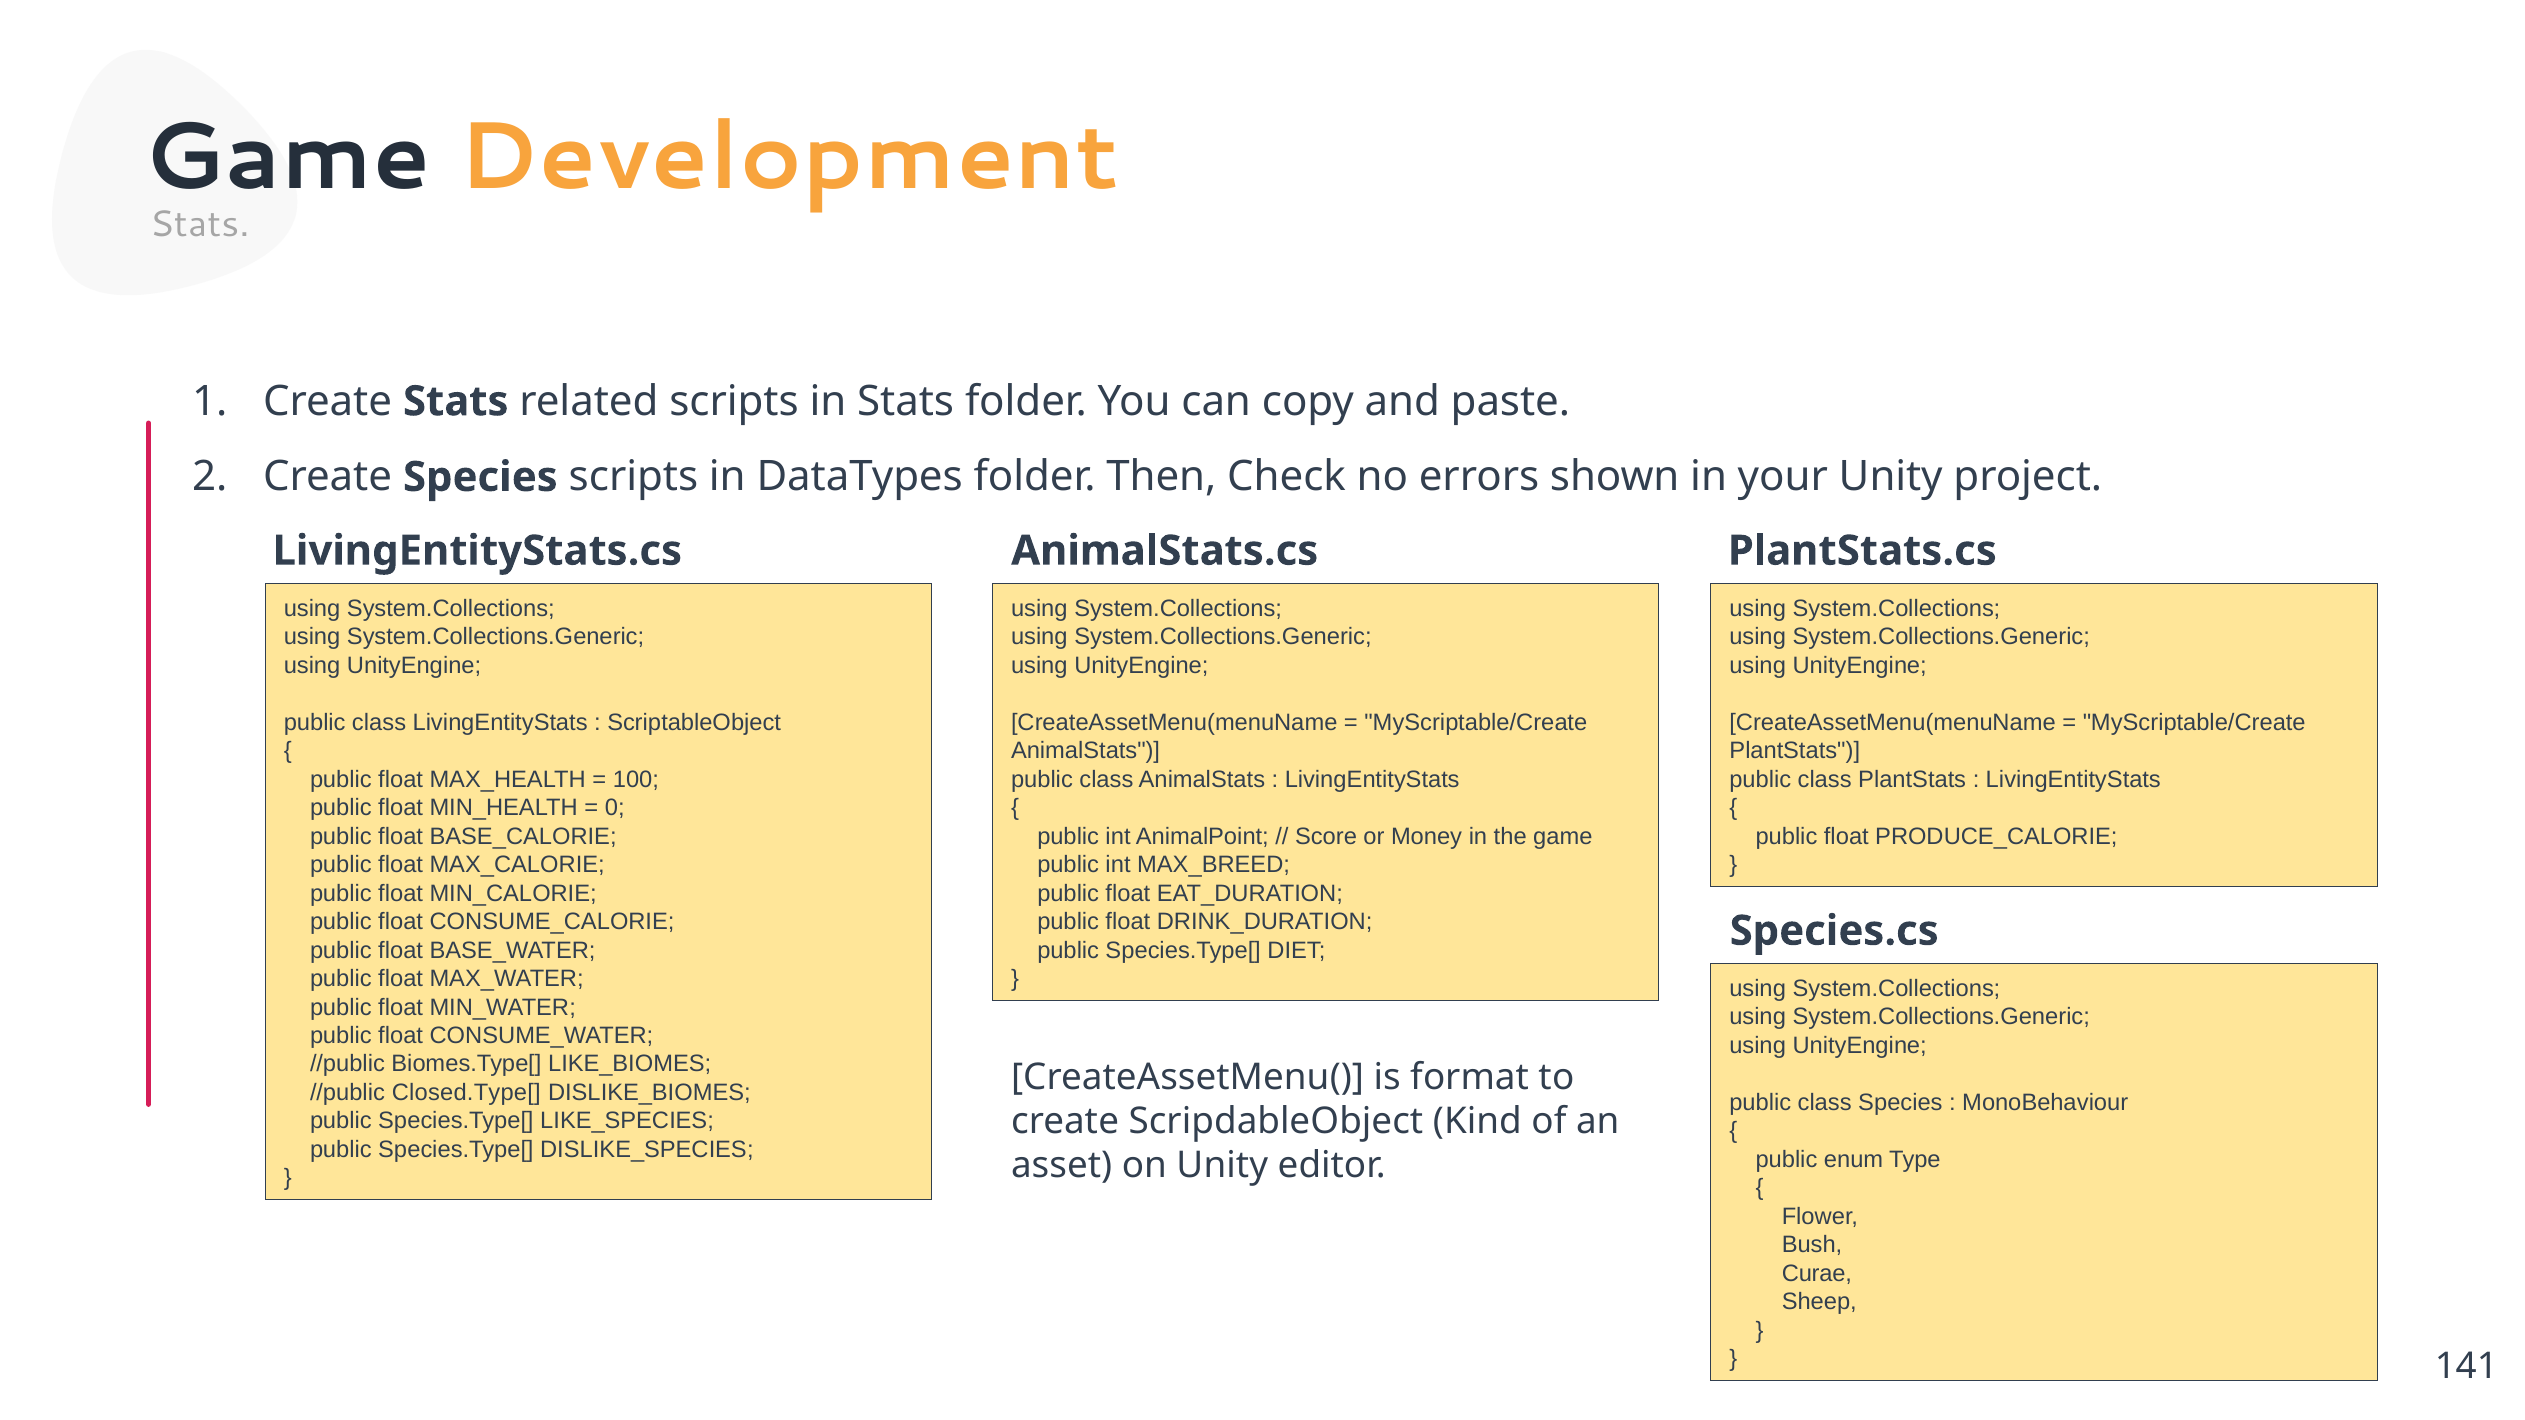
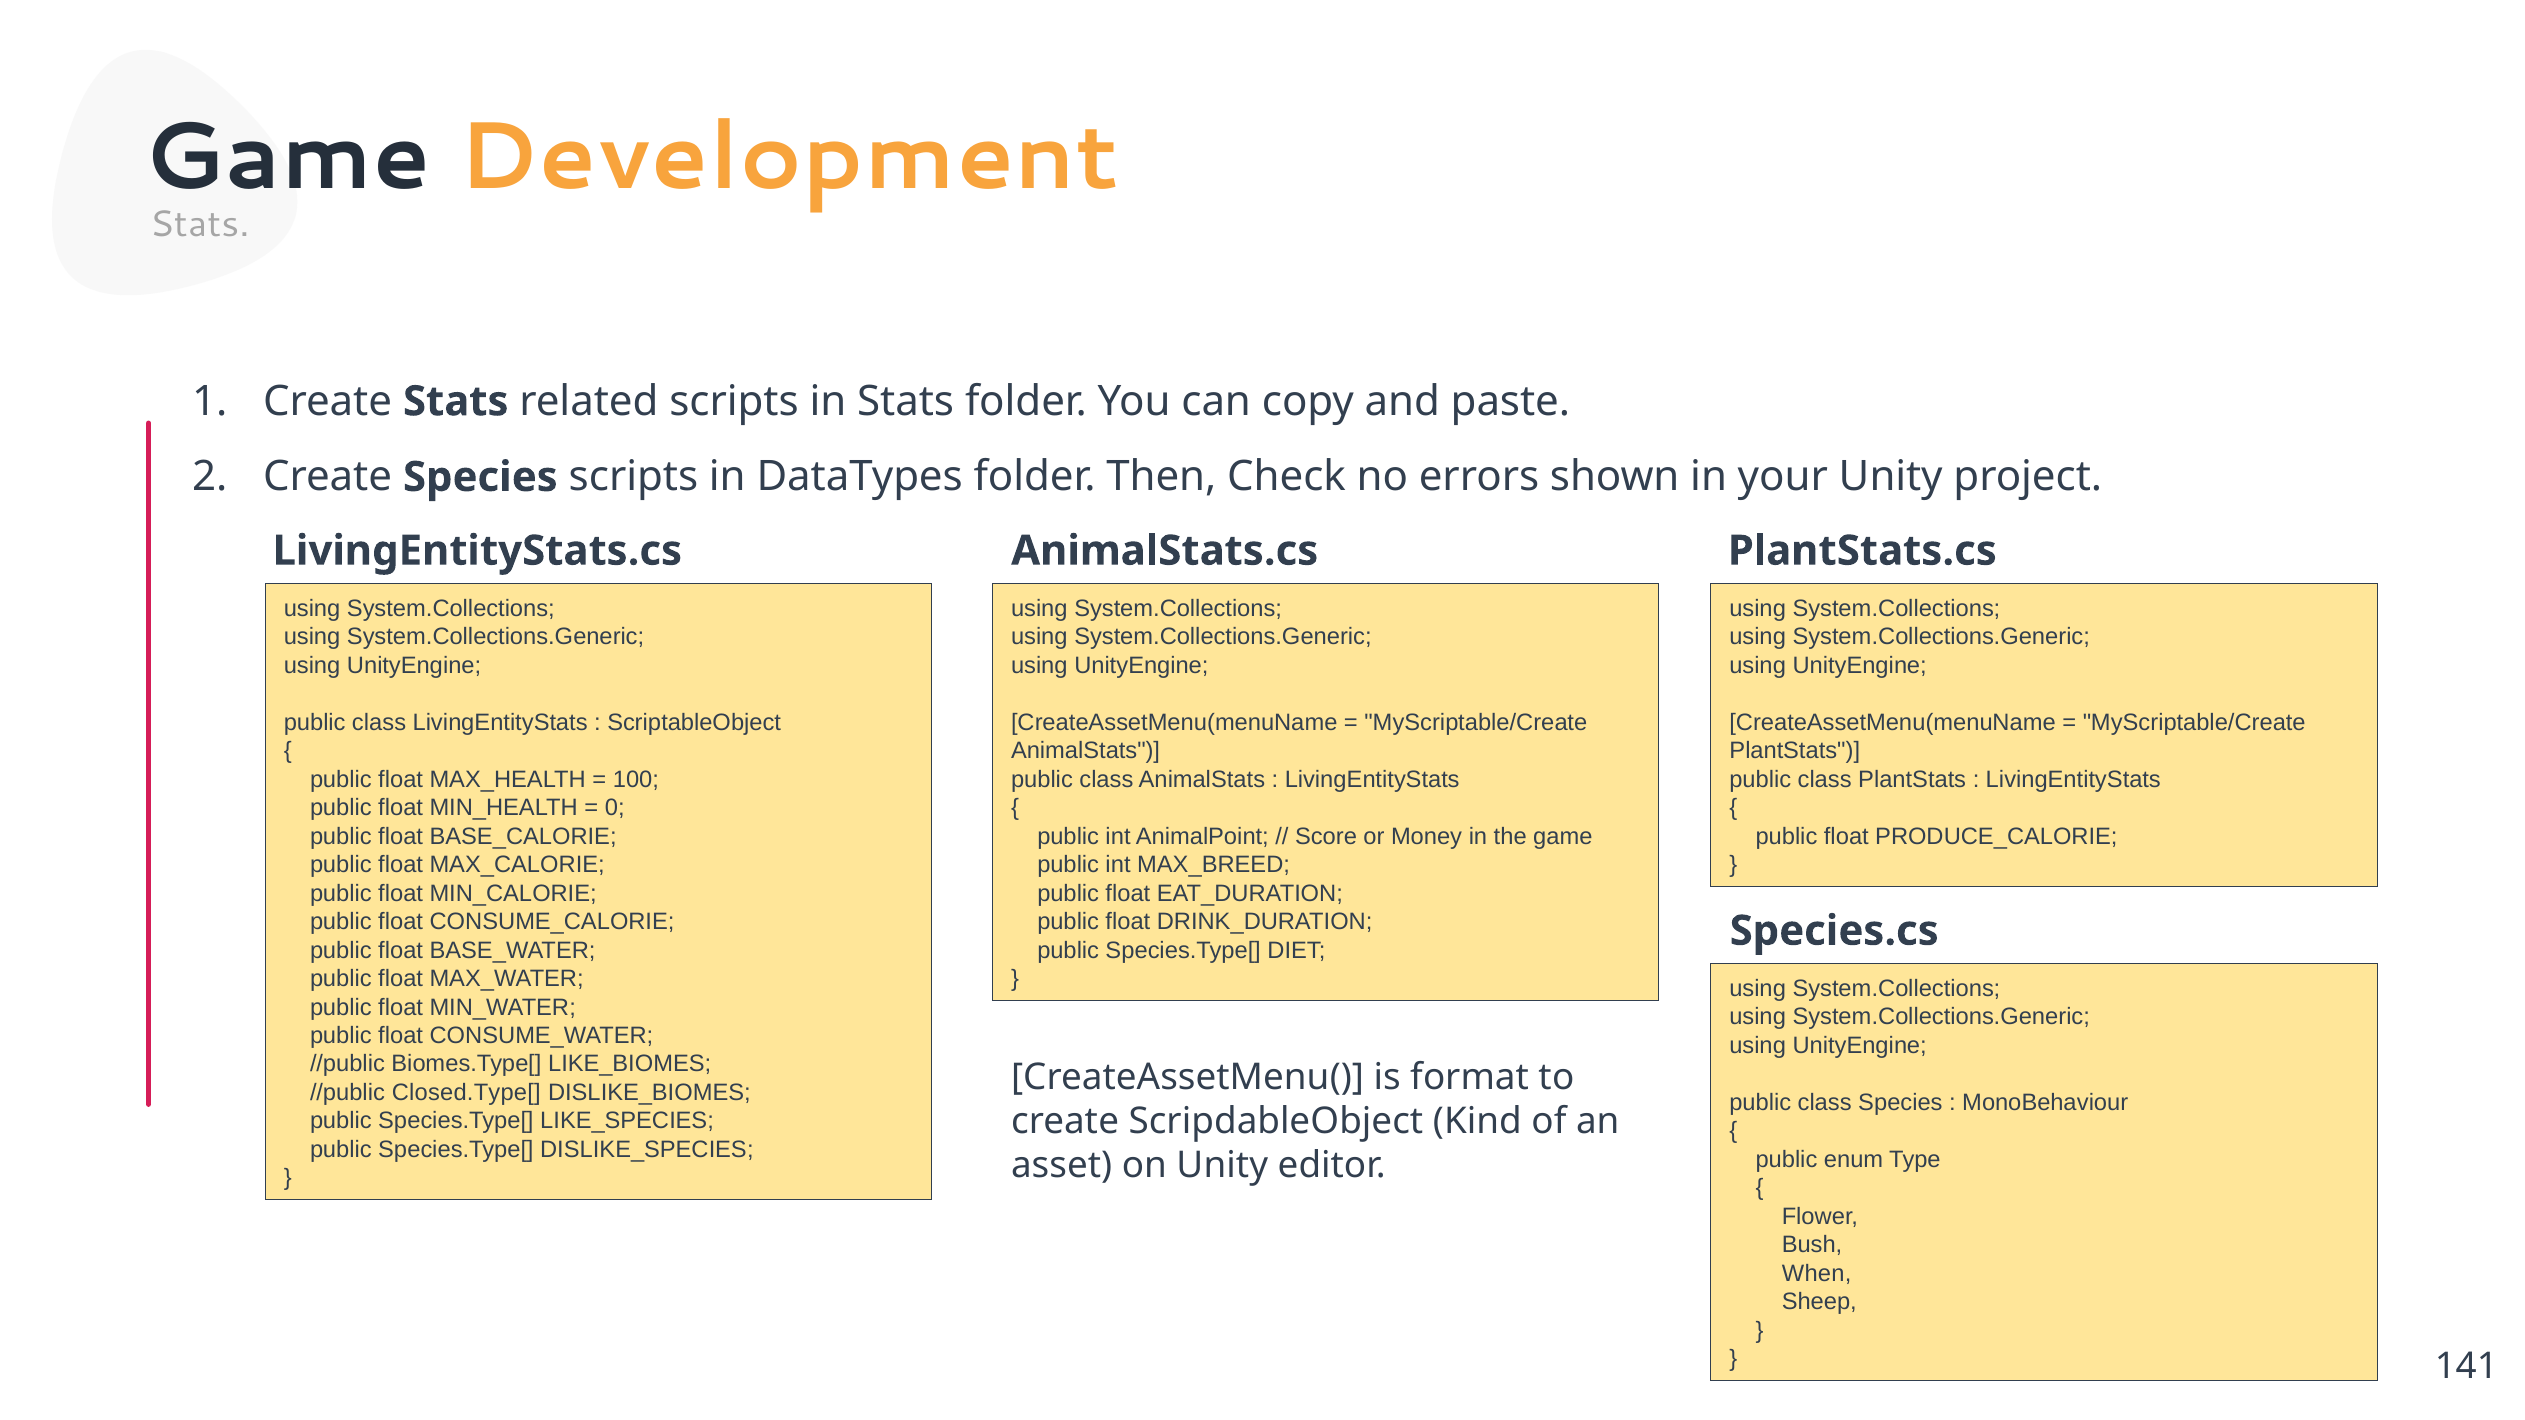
Curae: Curae -> When
